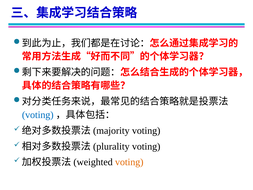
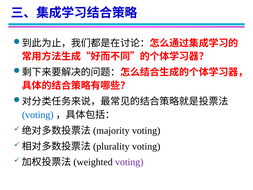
voting at (129, 162) colour: orange -> purple
